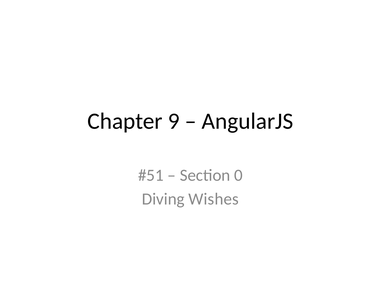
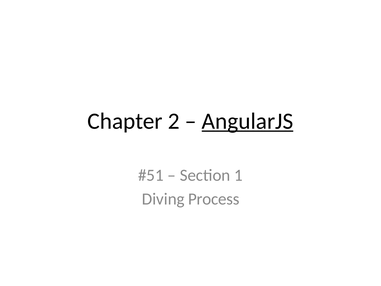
9: 9 -> 2
AngularJS underline: none -> present
0: 0 -> 1
Wishes: Wishes -> Process
